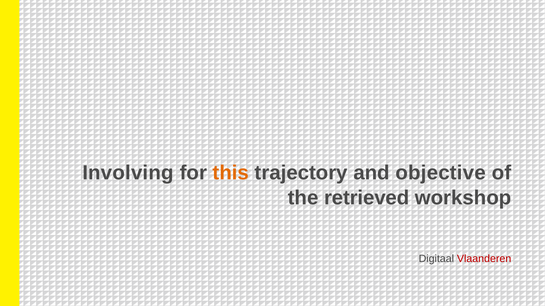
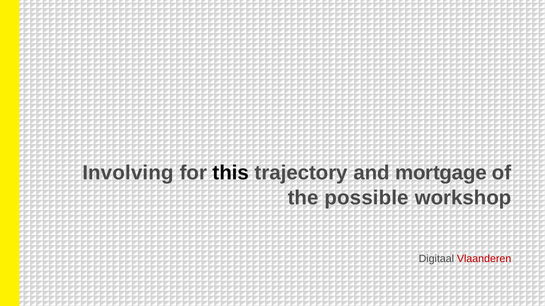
this colour: orange -> black
objective: objective -> mortgage
retrieved: retrieved -> possible
